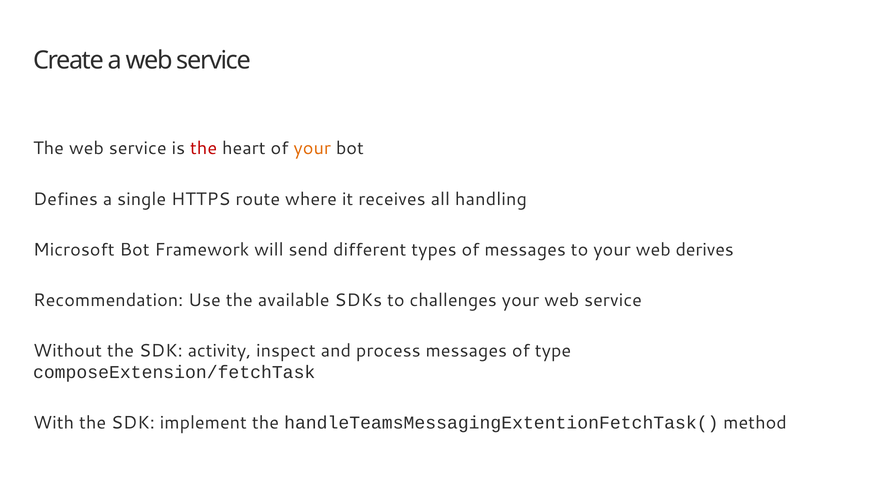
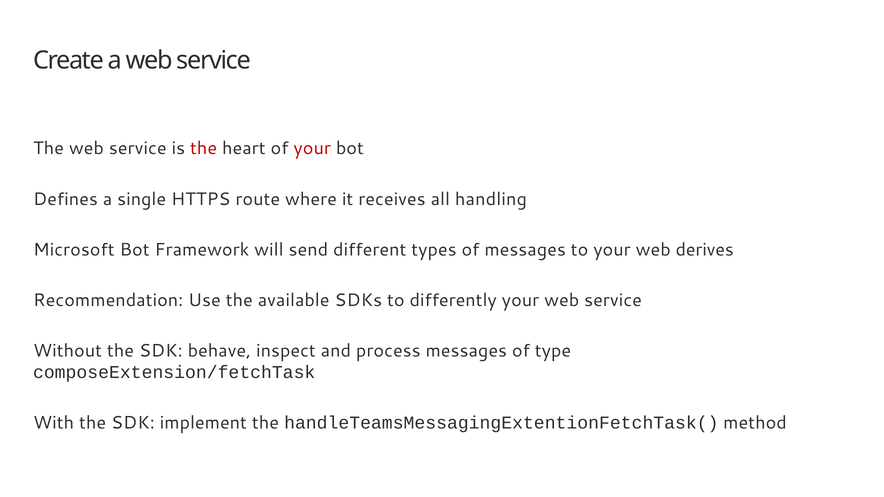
your at (312, 149) colour: orange -> red
challenges: challenges -> differently
activity: activity -> behave
